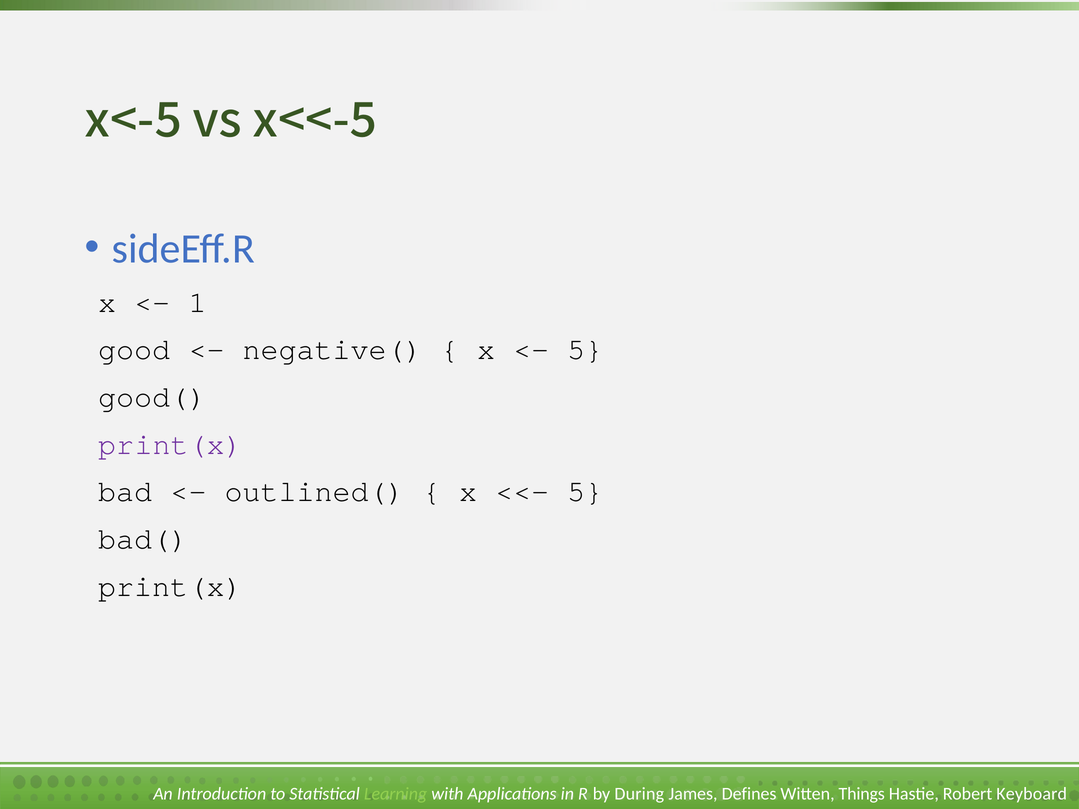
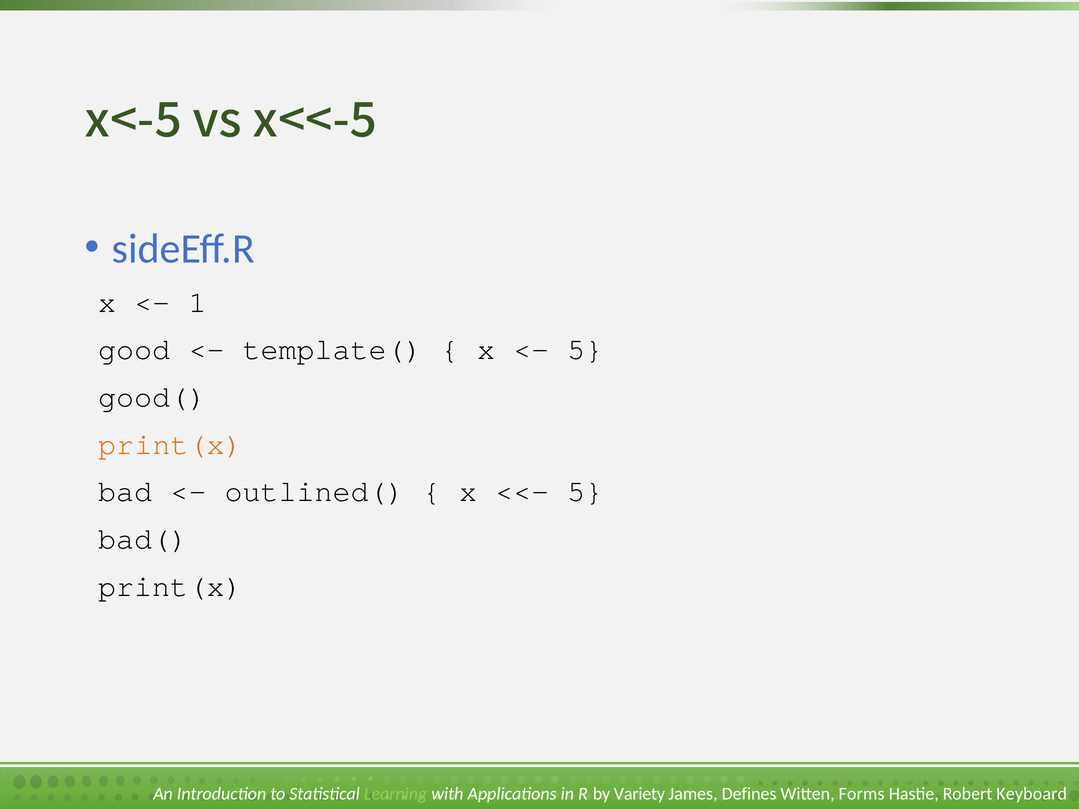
negative(: negative( -> template(
print(x at (171, 444) colour: purple -> orange
During: During -> Variety
Things: Things -> Forms
